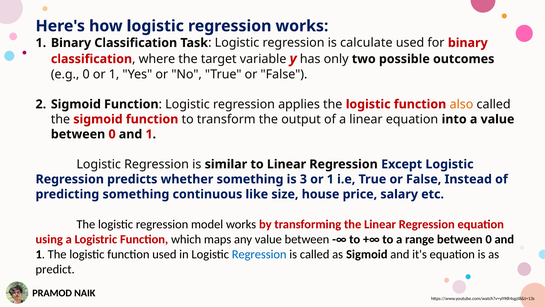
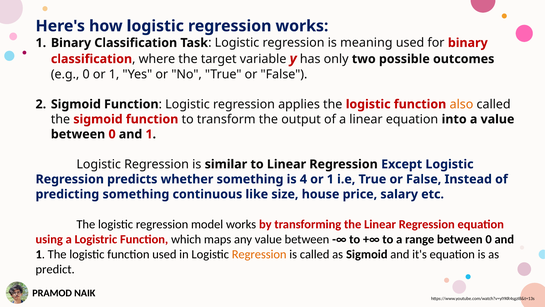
calculate: calculate -> meaning
3: 3 -> 4
Regression at (259, 254) colour: blue -> orange
